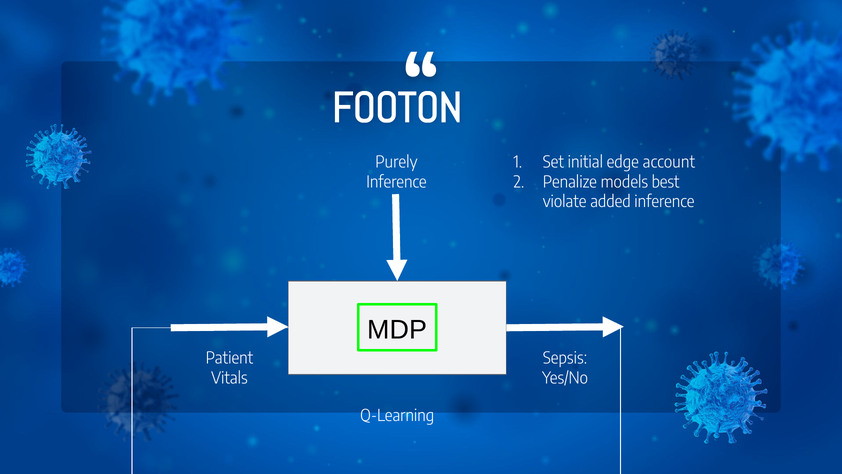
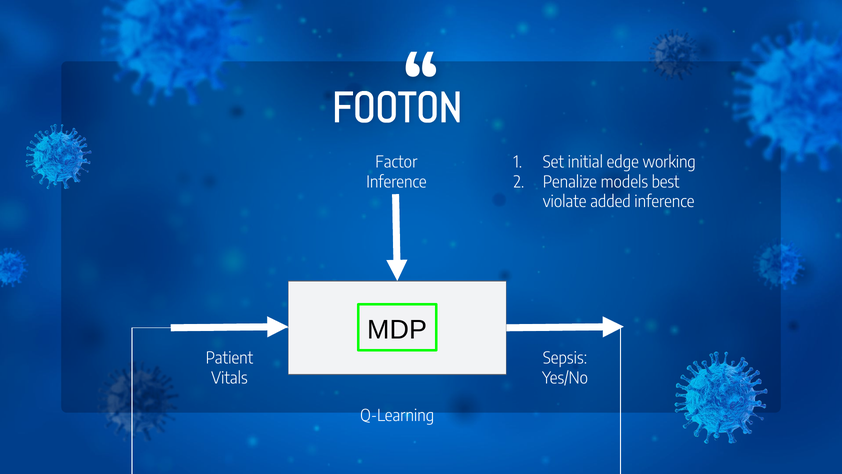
Purely: Purely -> Factor
account: account -> working
